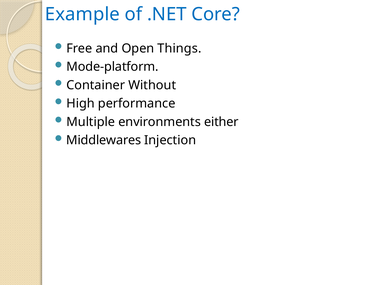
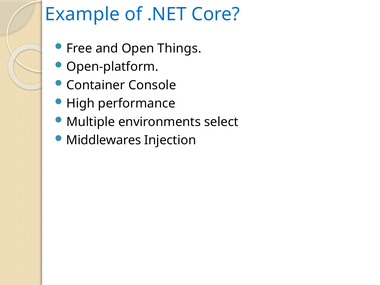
Mode-platform: Mode-platform -> Open-platform
Without: Without -> Console
either: either -> select
